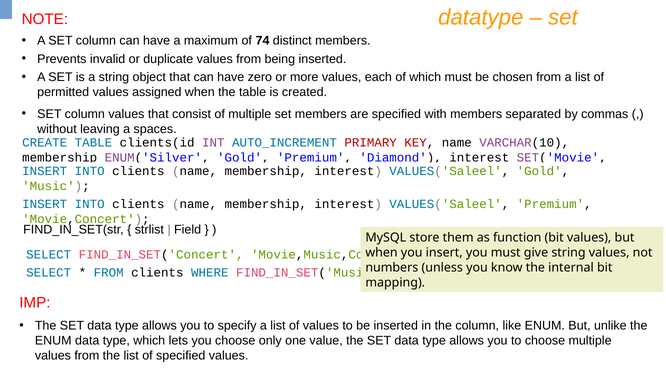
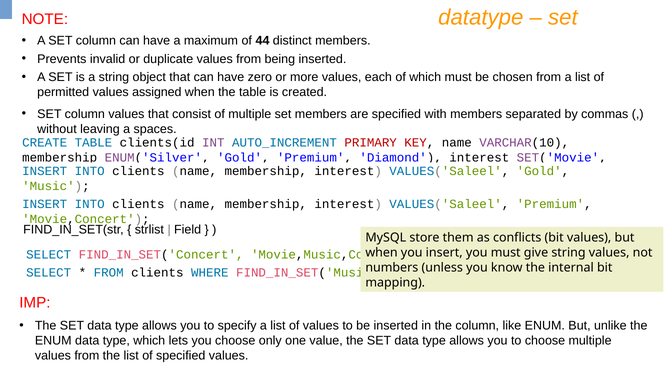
74: 74 -> 44
function: function -> conflicts
